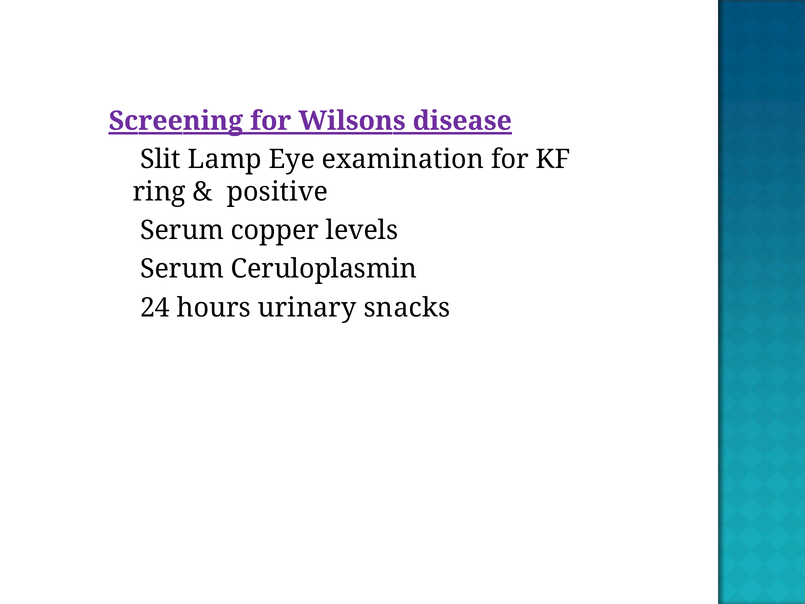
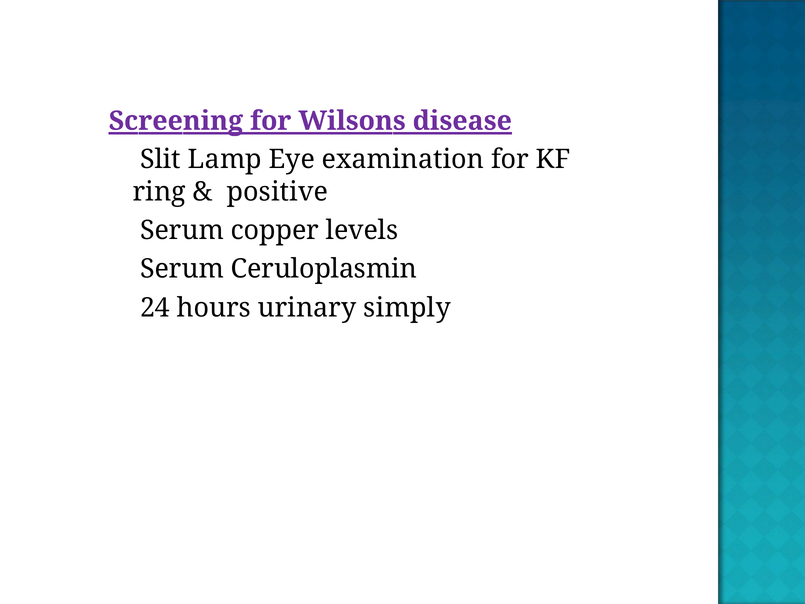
snacks: snacks -> simply
